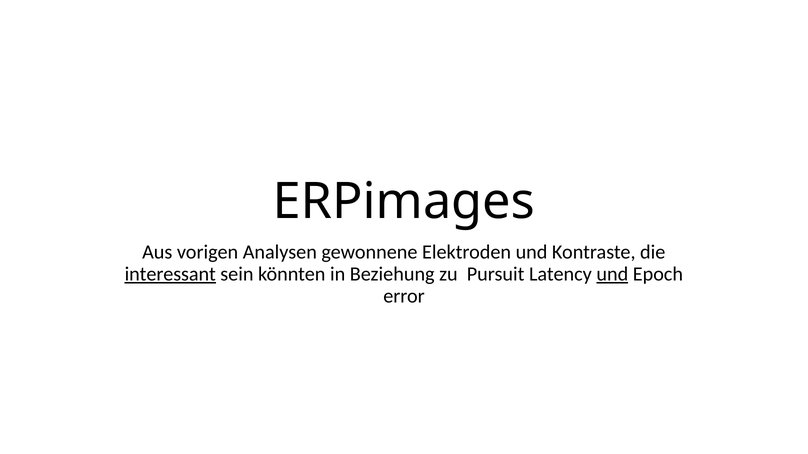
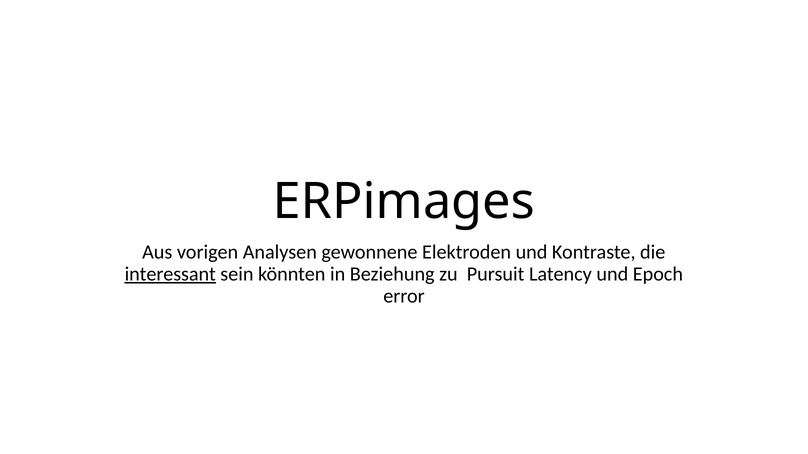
und at (612, 274) underline: present -> none
